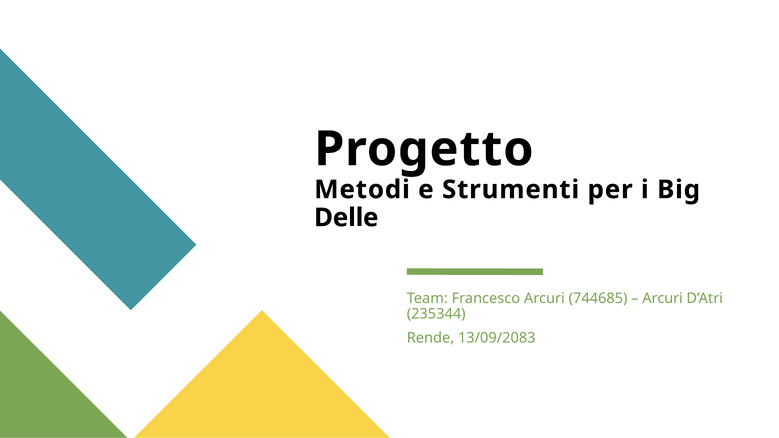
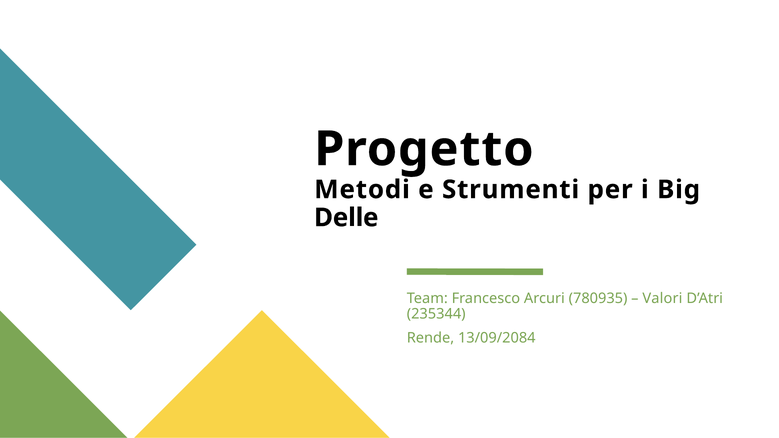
744685: 744685 -> 780935
Arcuri at (663, 299): Arcuri -> Valori
13/09/2083: 13/09/2083 -> 13/09/2084
